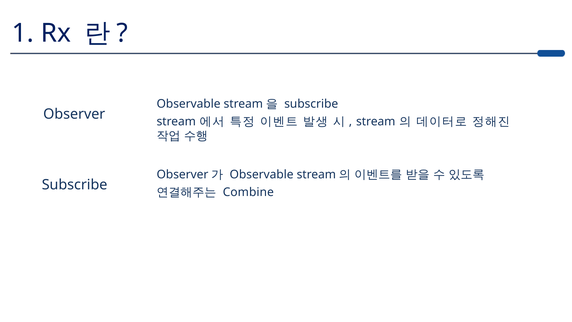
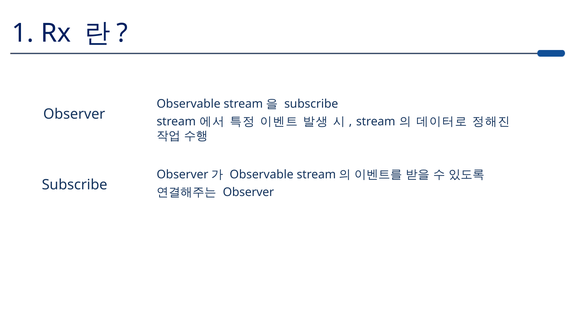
Combine at (248, 192): Combine -> Observer
